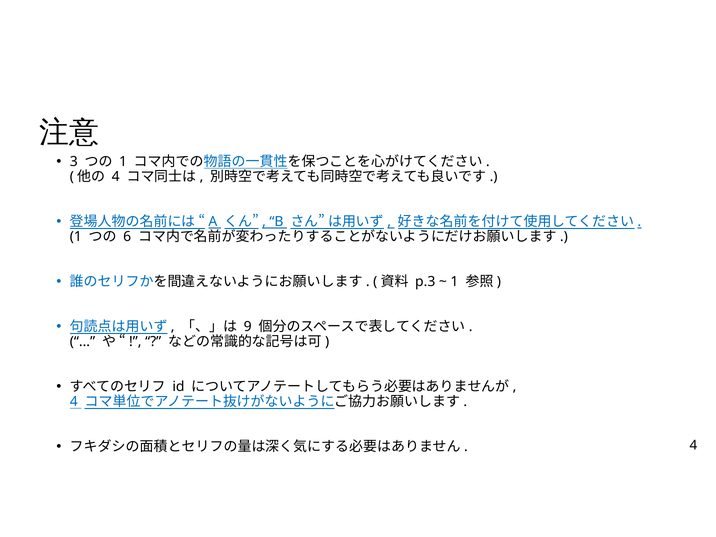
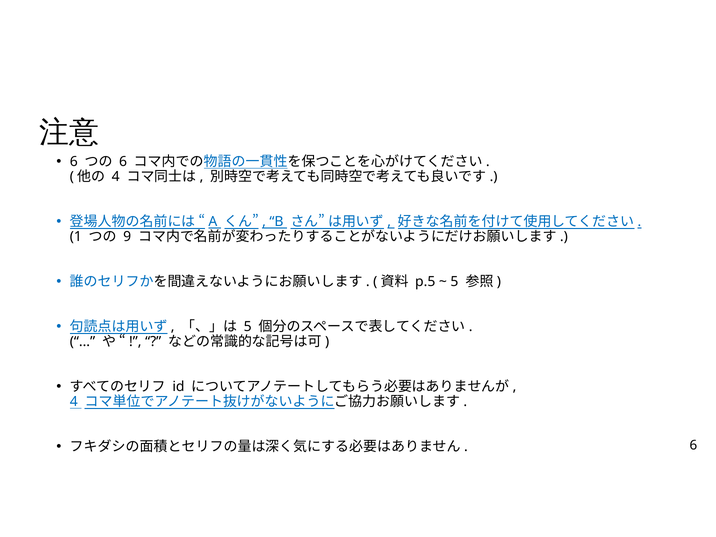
3 at (74, 162): 3 -> 6
1 at (123, 162): 1 -> 6
6: 6 -> 9
p.3: p.3 -> p.5
1 at (454, 282): 1 -> 5
9 at (248, 327): 9 -> 5
4 at (693, 445): 4 -> 6
